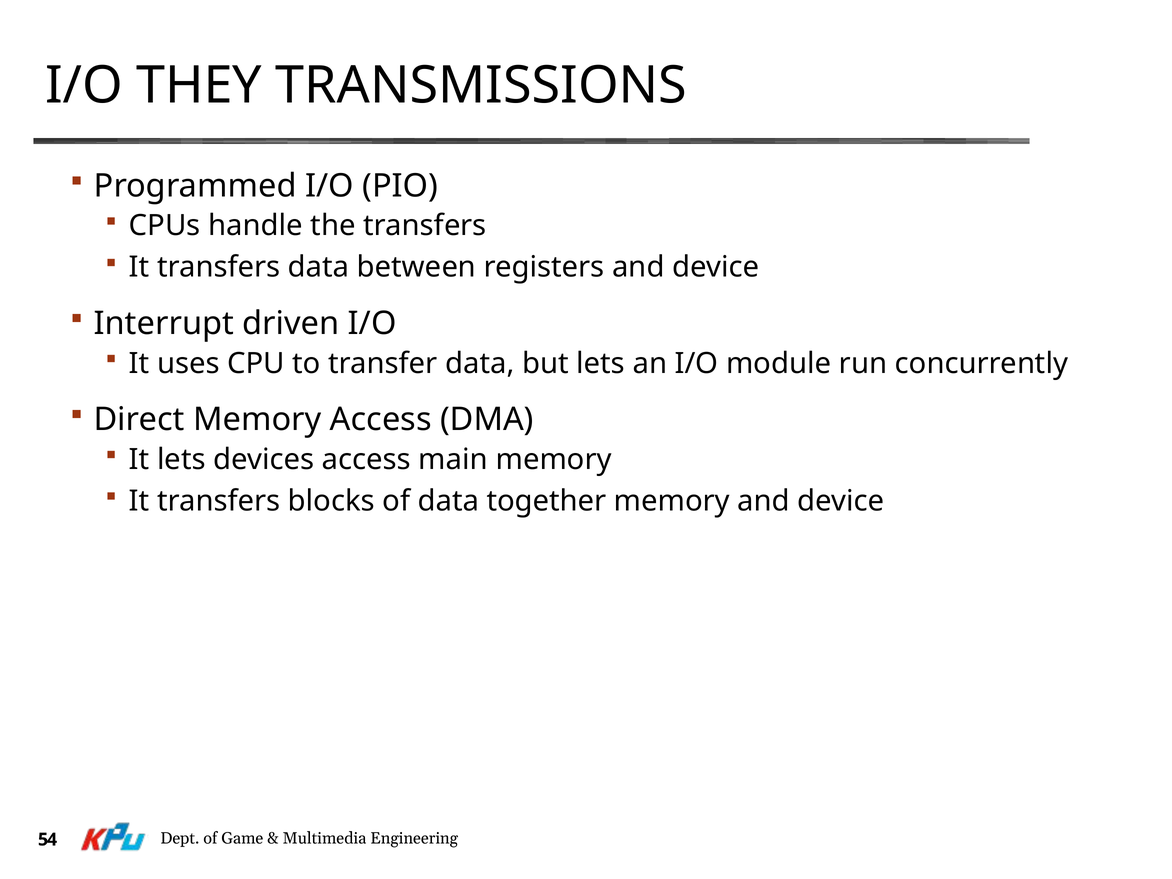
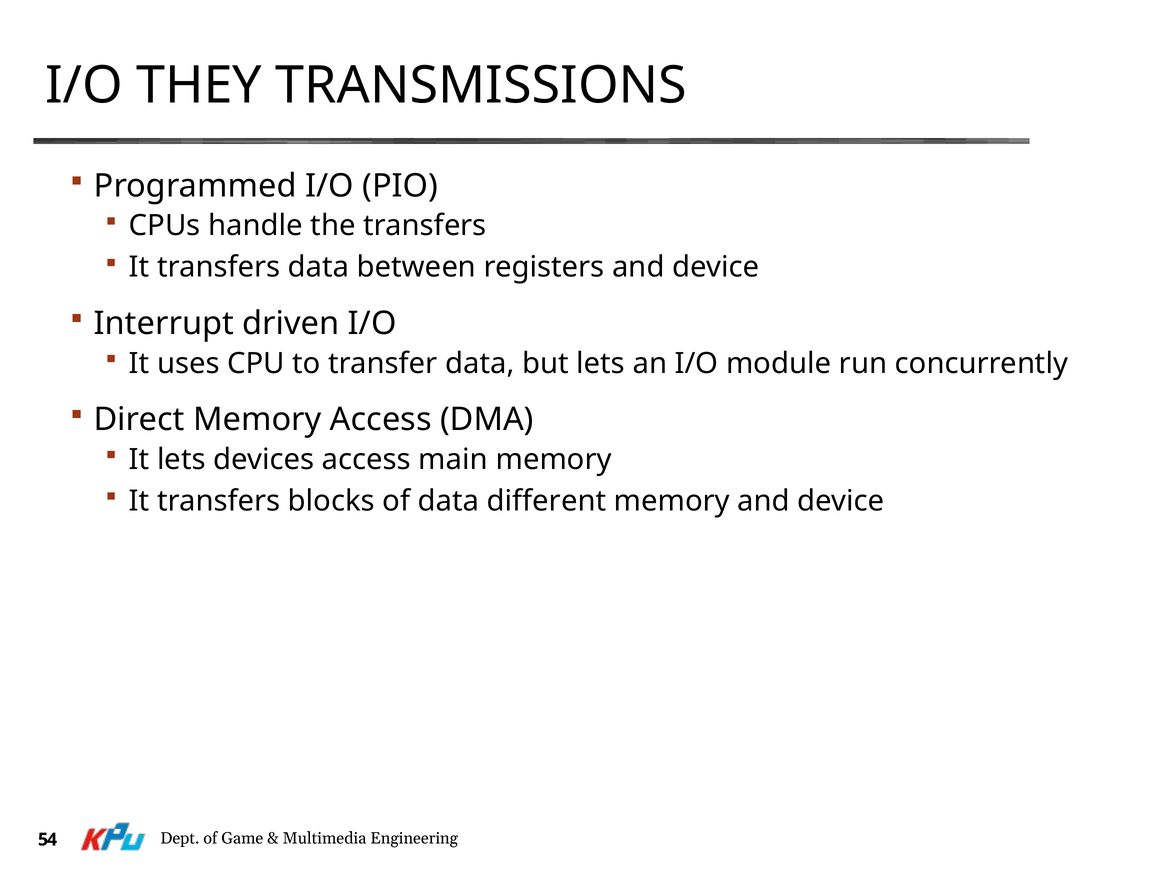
together: together -> different
